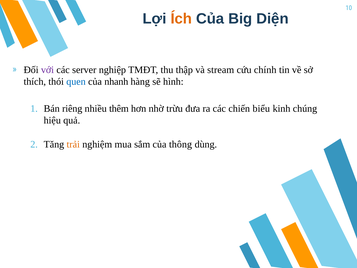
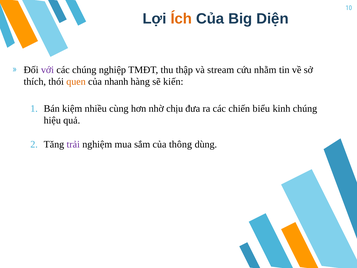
các server: server -> chúng
chính: chính -> nhằm
quen colour: blue -> orange
hình: hình -> kiến
riêng: riêng -> kiệm
thêm: thêm -> cùng
trừu: trừu -> chịu
trải colour: orange -> purple
